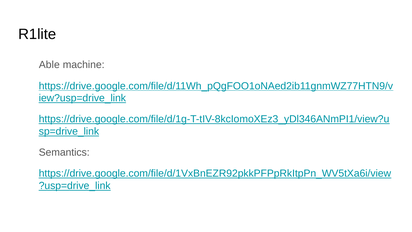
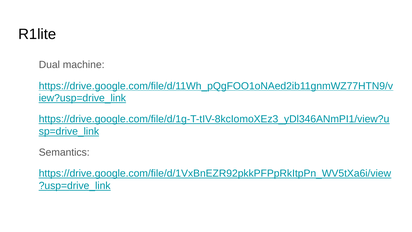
Able: Able -> Dual
